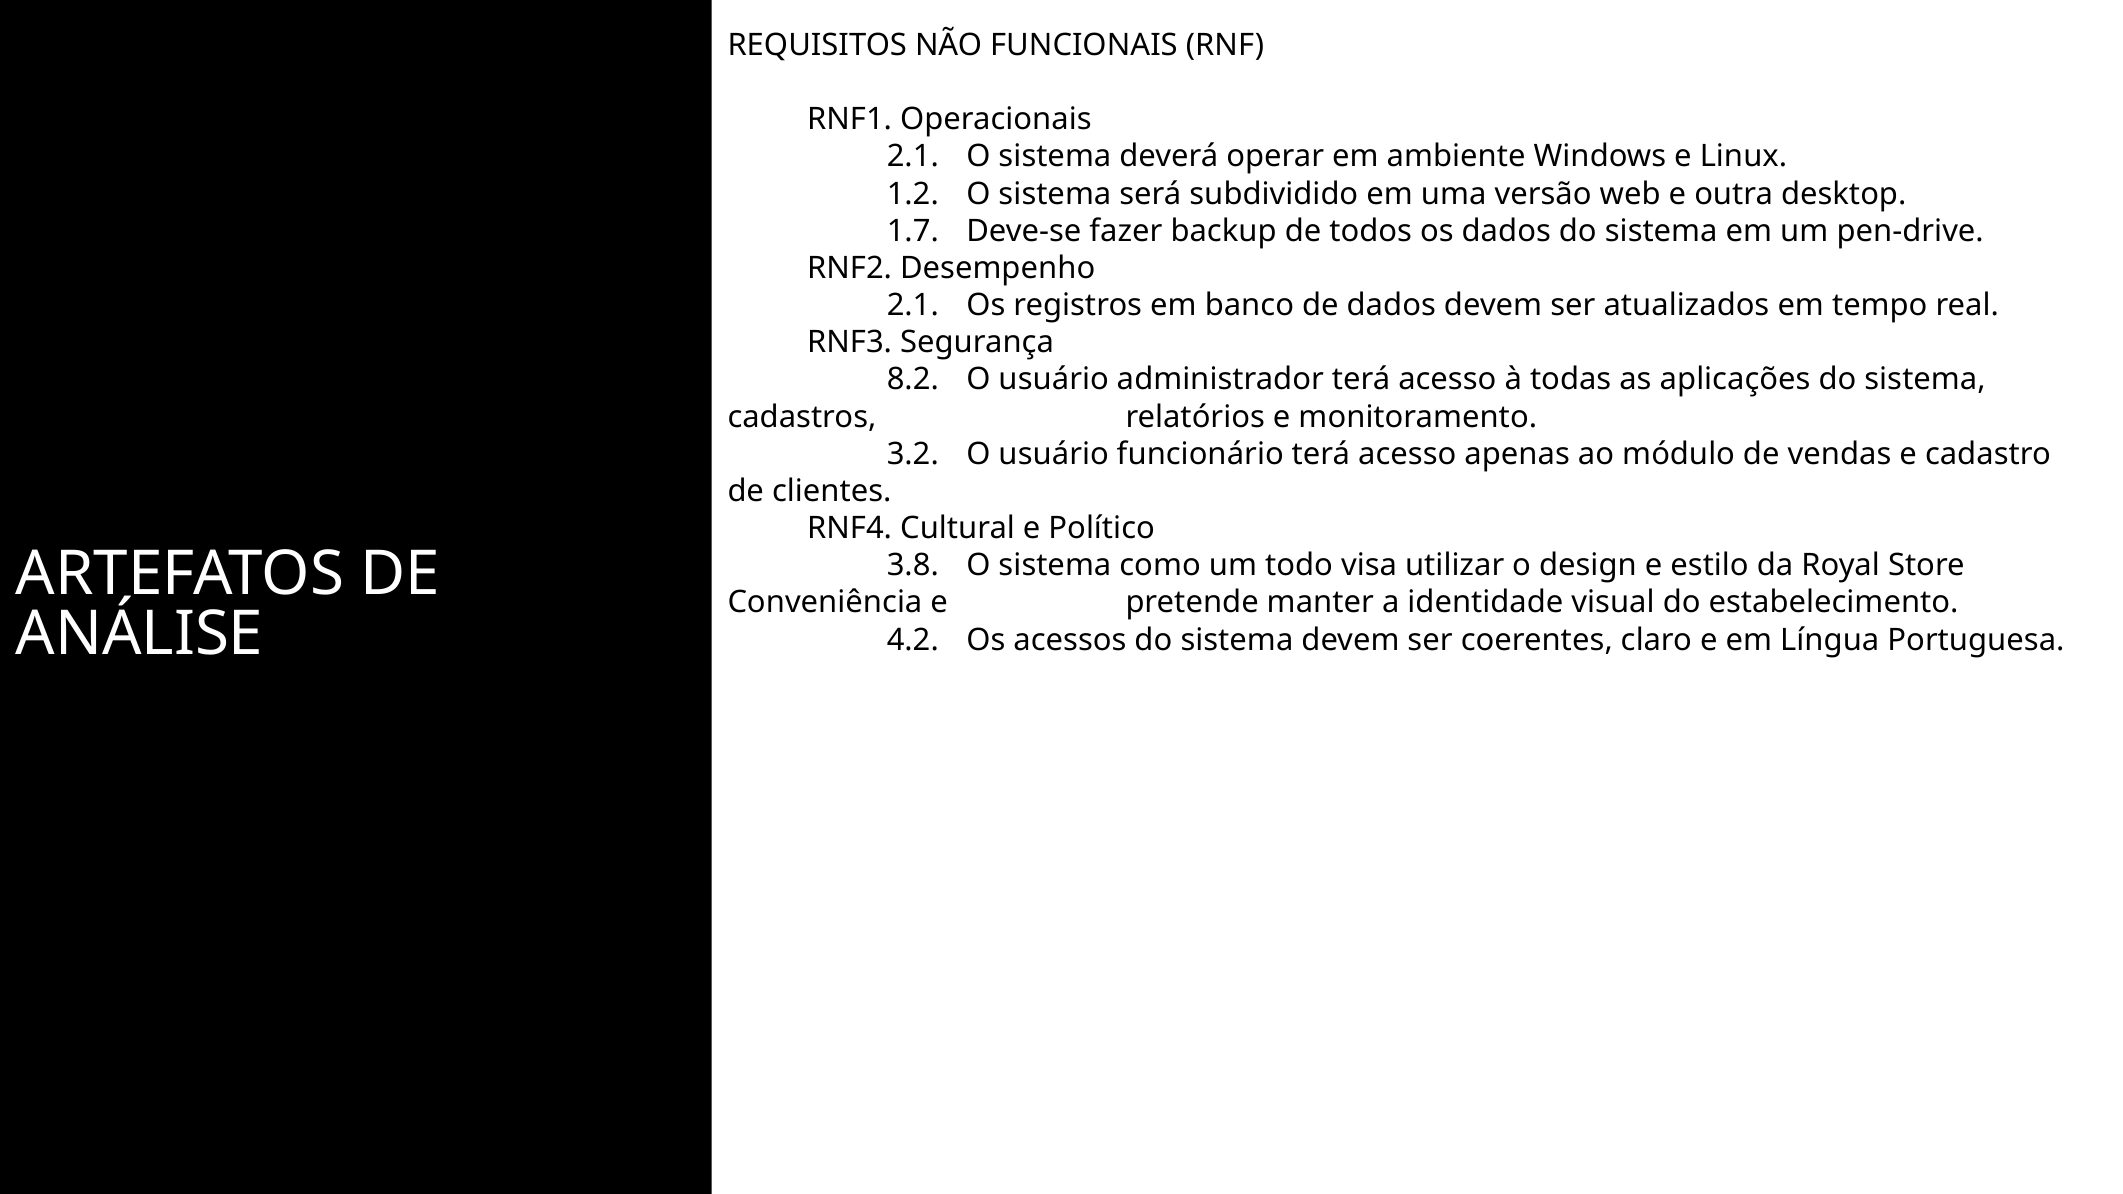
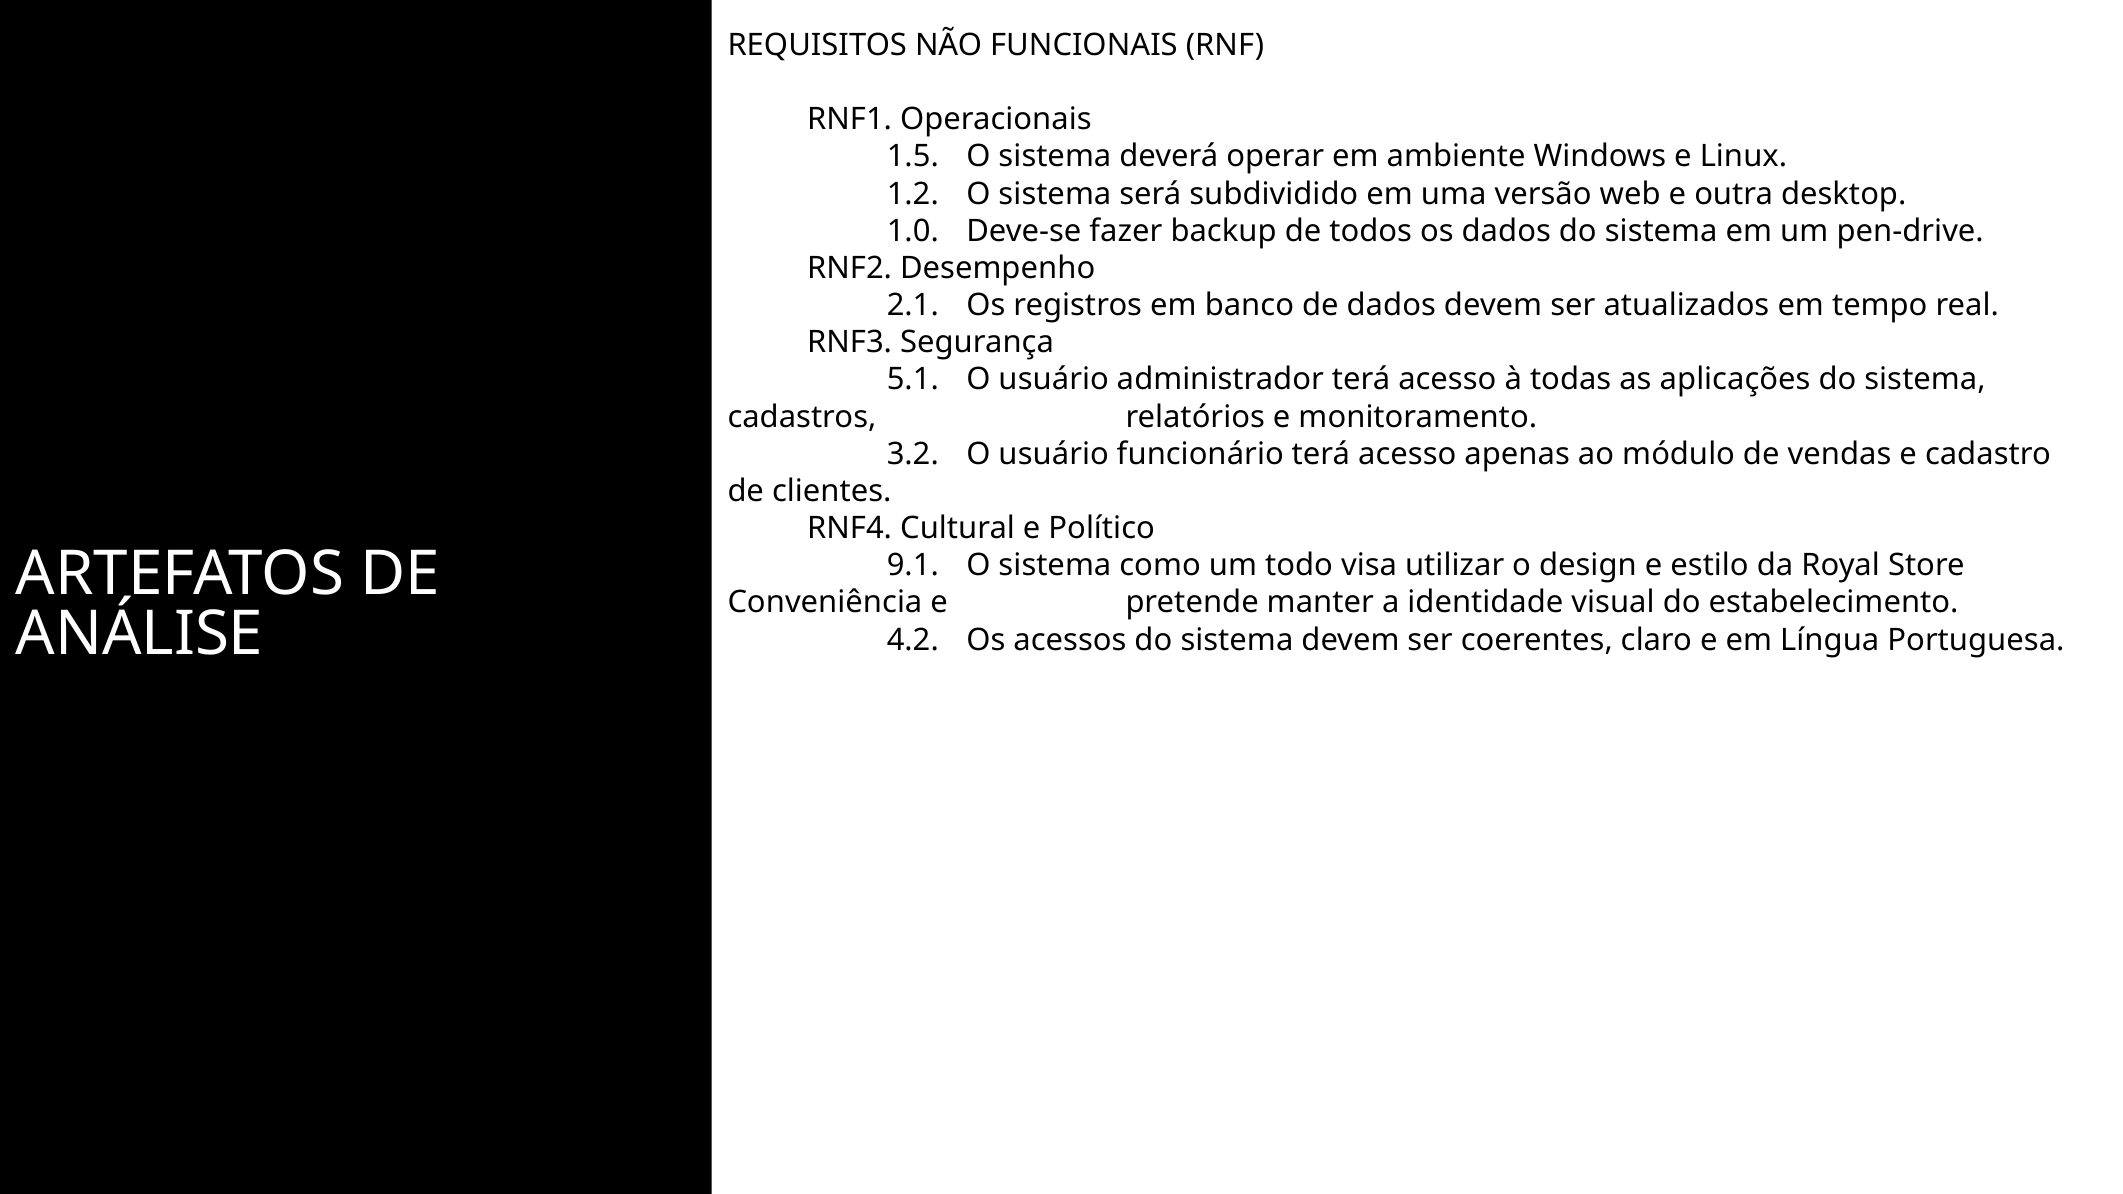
2.1 at (913, 157): 2.1 -> 1.5
1.7: 1.7 -> 1.0
8.2: 8.2 -> 5.1
3.8: 3.8 -> 9.1
